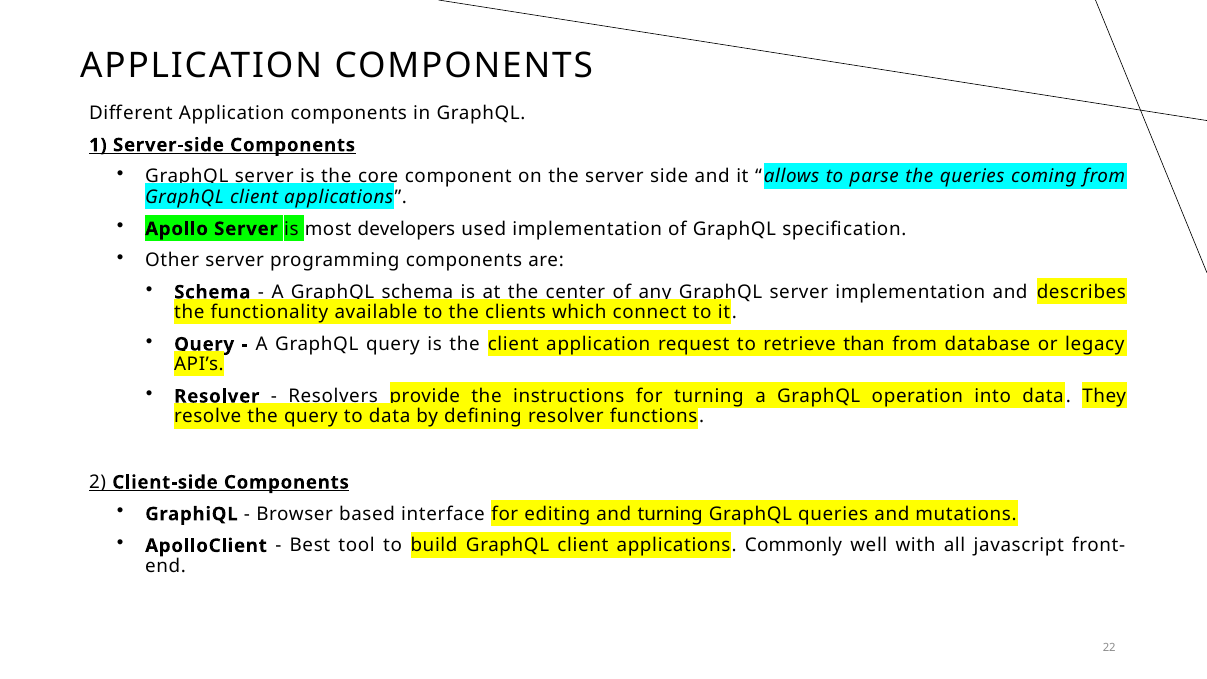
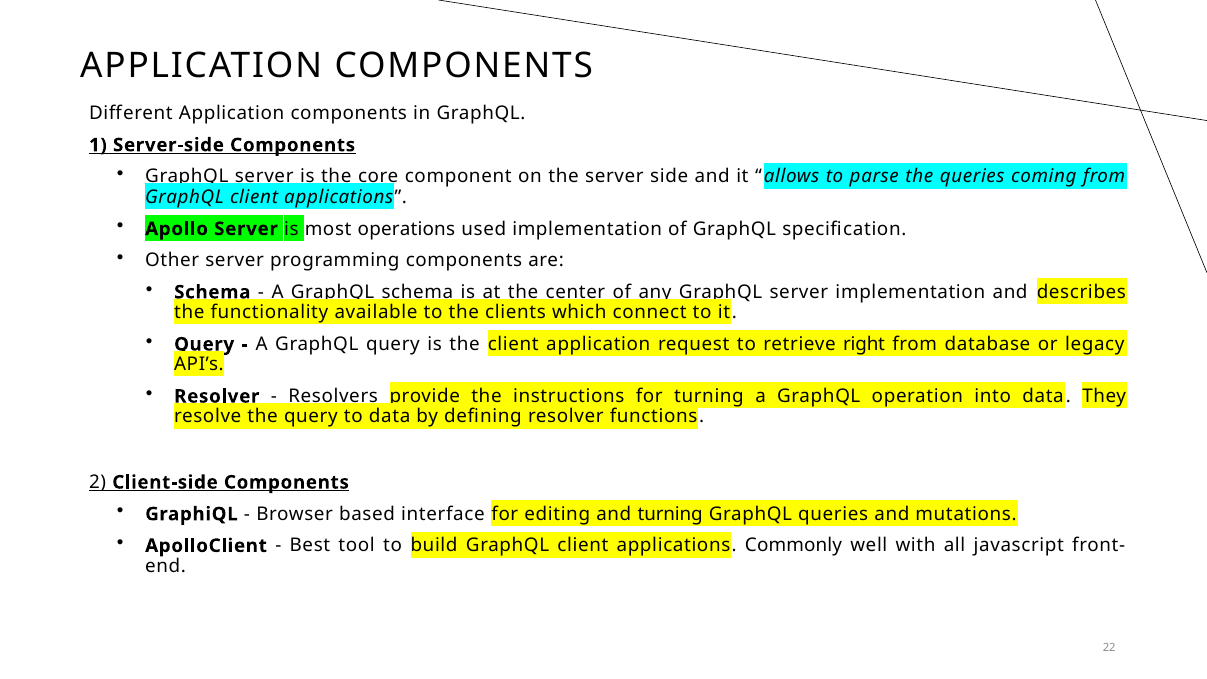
developers: developers -> operations
than: than -> right
